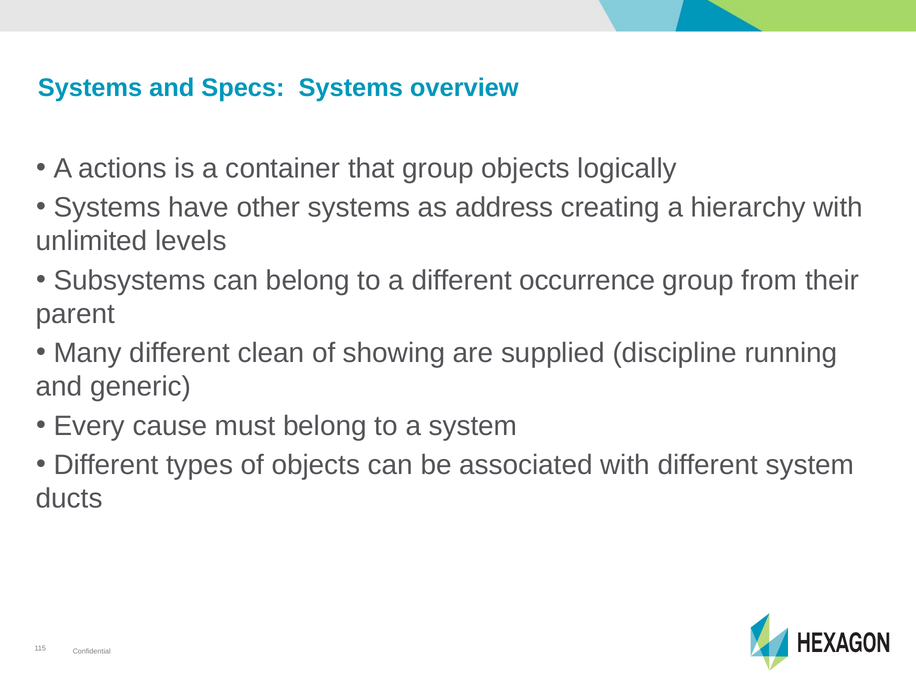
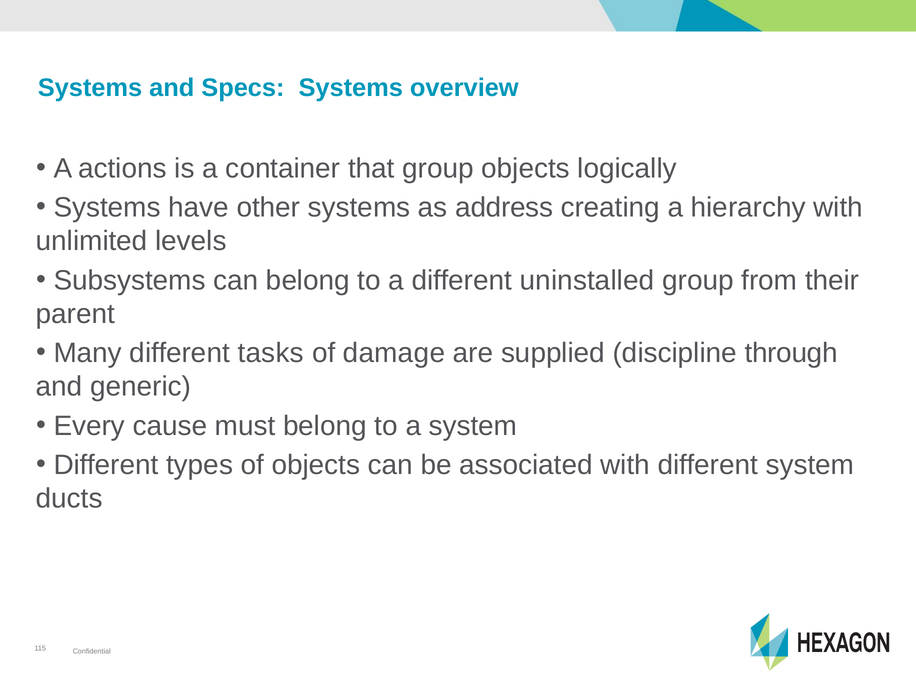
occurrence: occurrence -> uninstalled
clean: clean -> tasks
showing: showing -> damage
running: running -> through
